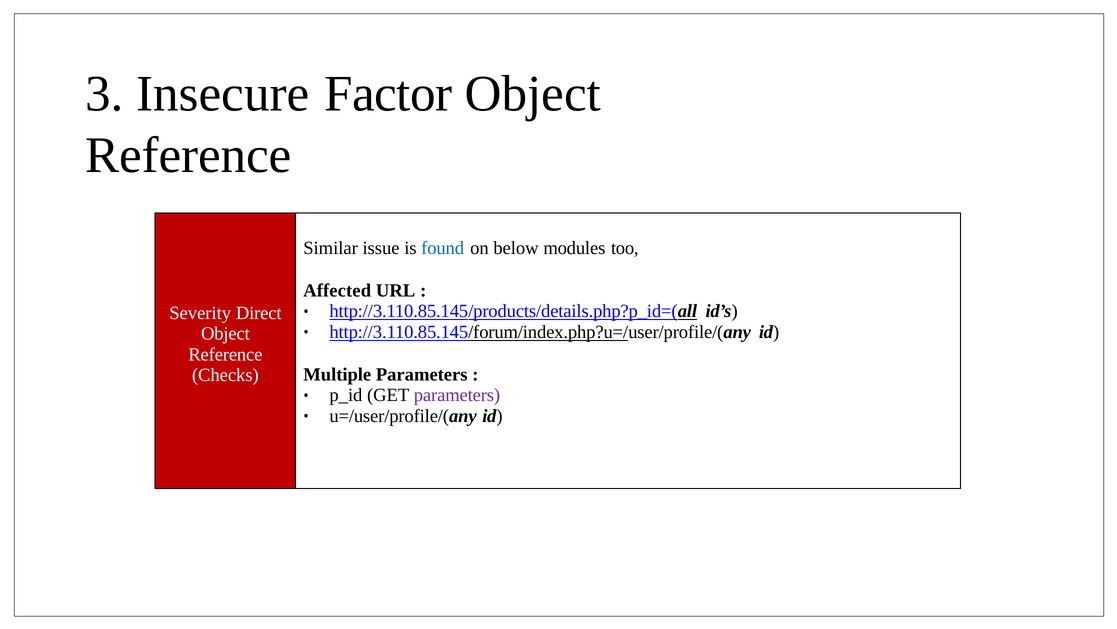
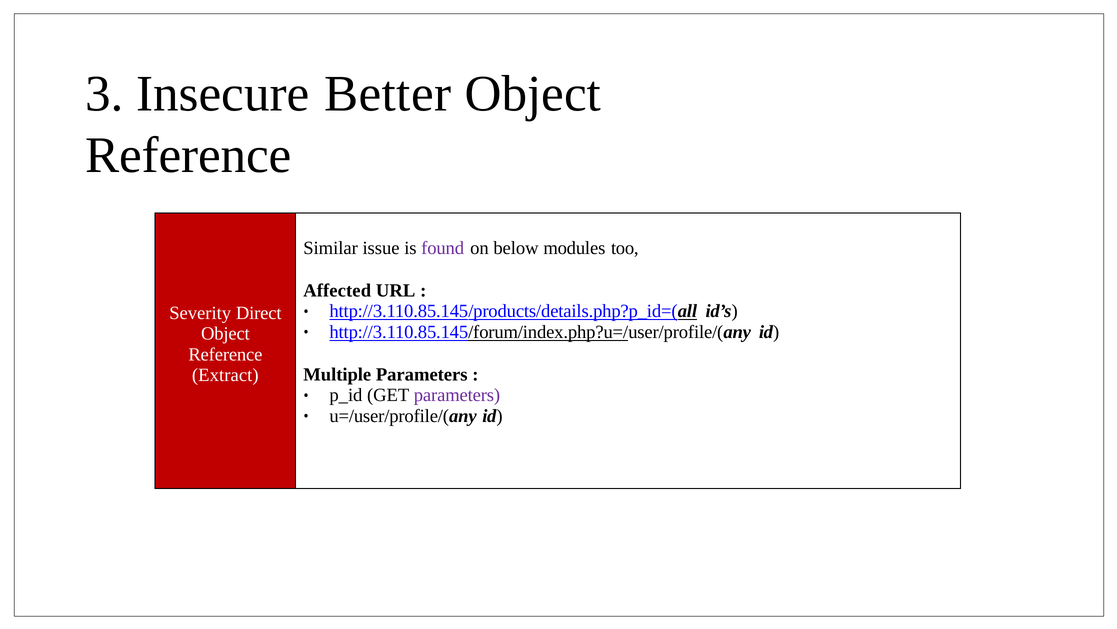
Factor: Factor -> Better
found colour: blue -> purple
Checks: Checks -> Extract
